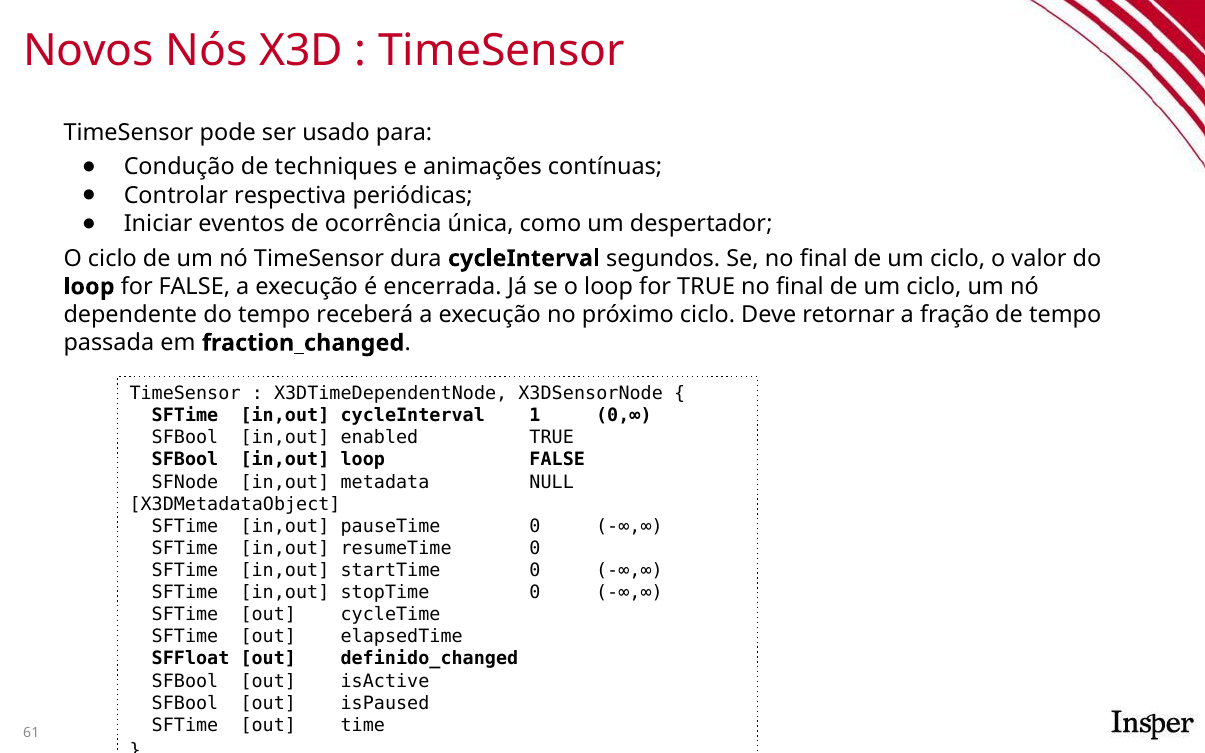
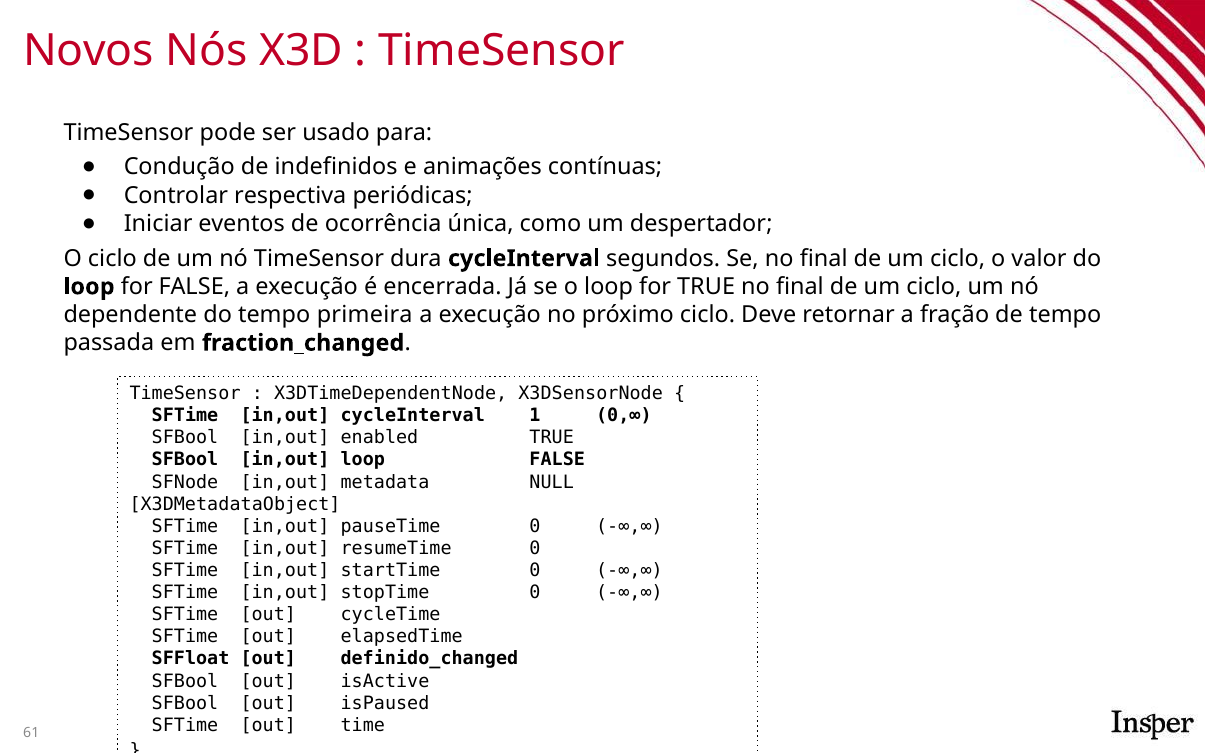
techniques: techniques -> indefinidos
receberá: receberá -> primeira
